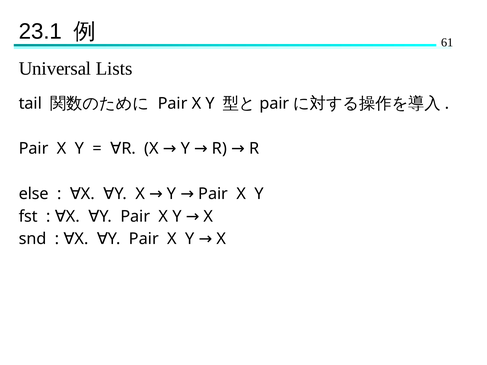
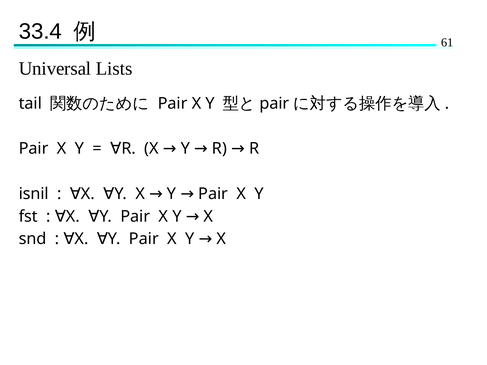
23.1: 23.1 -> 33.4
else: else -> isnil
